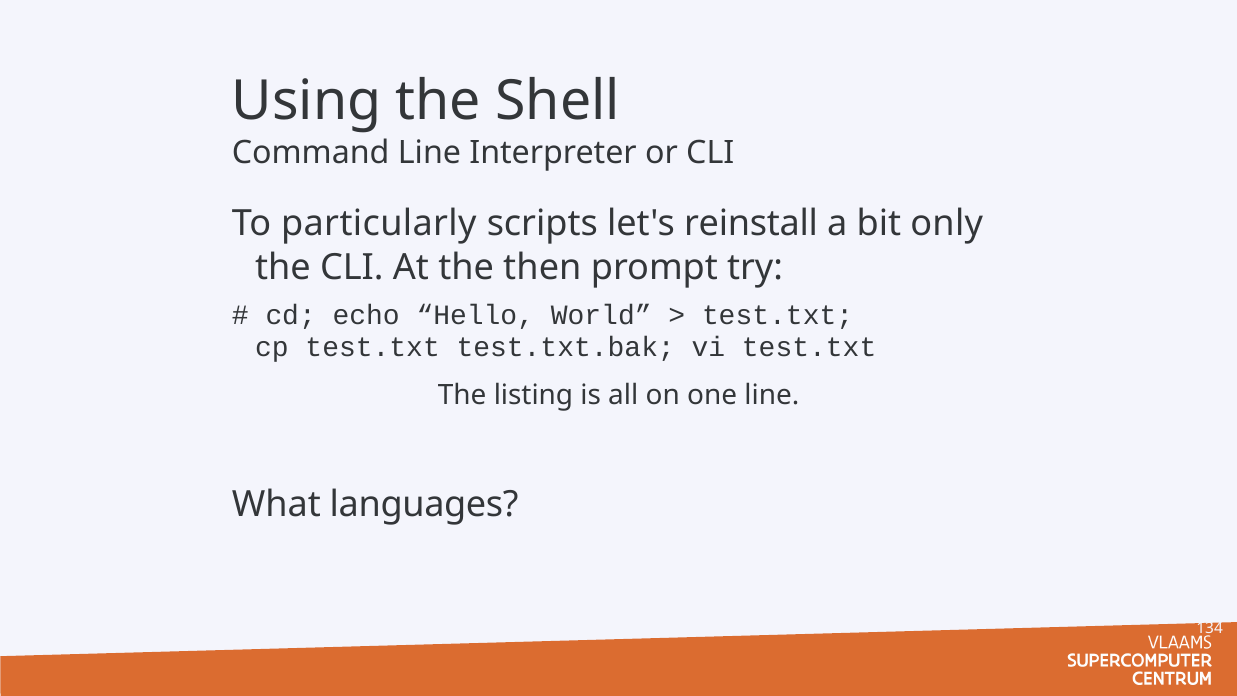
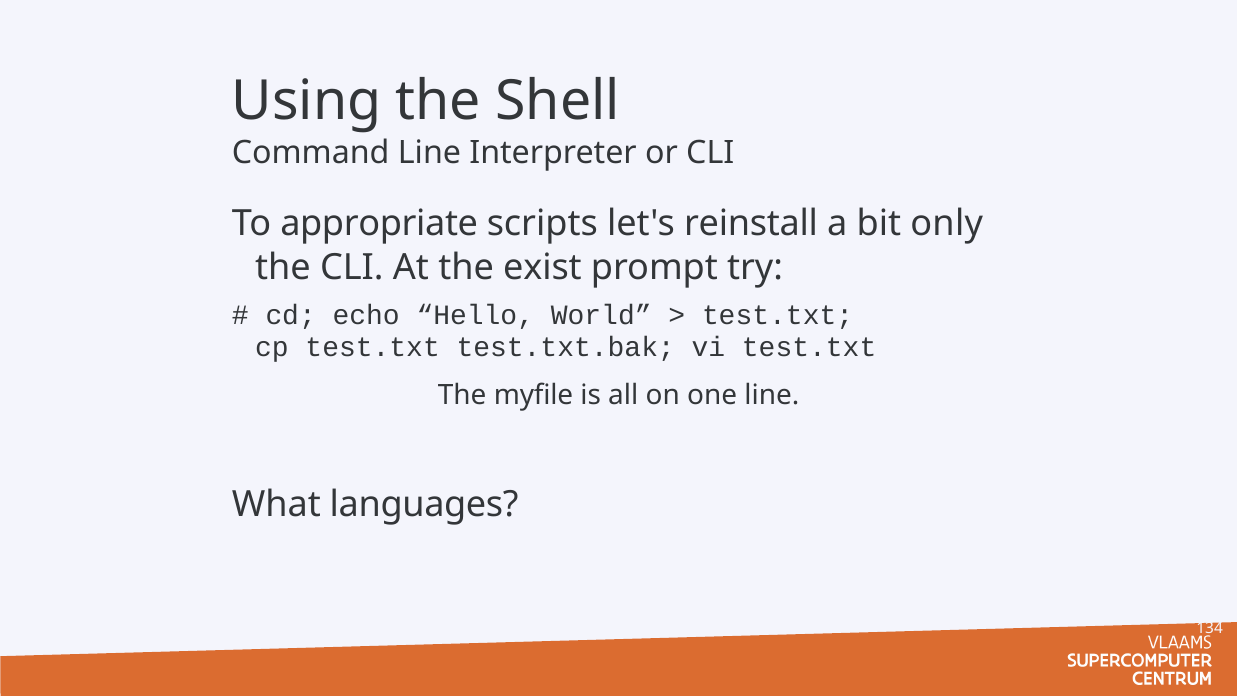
particularly: particularly -> appropriate
then: then -> exist
listing: listing -> myfile
